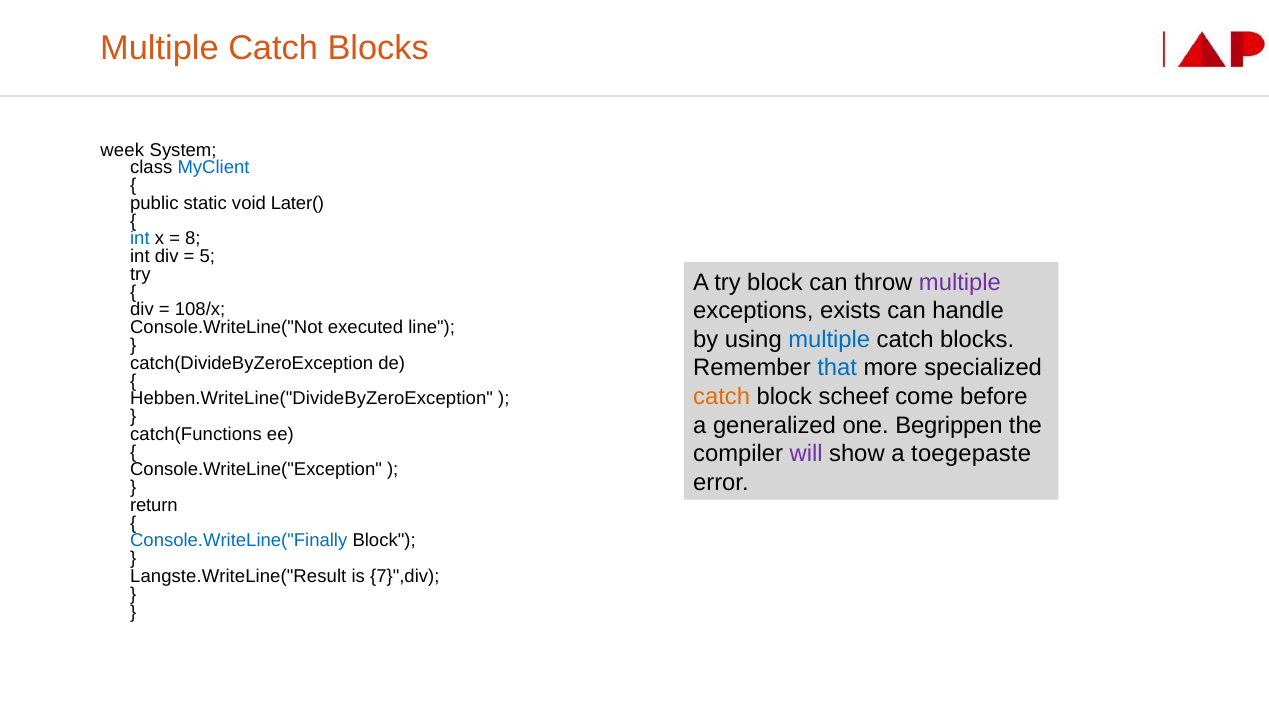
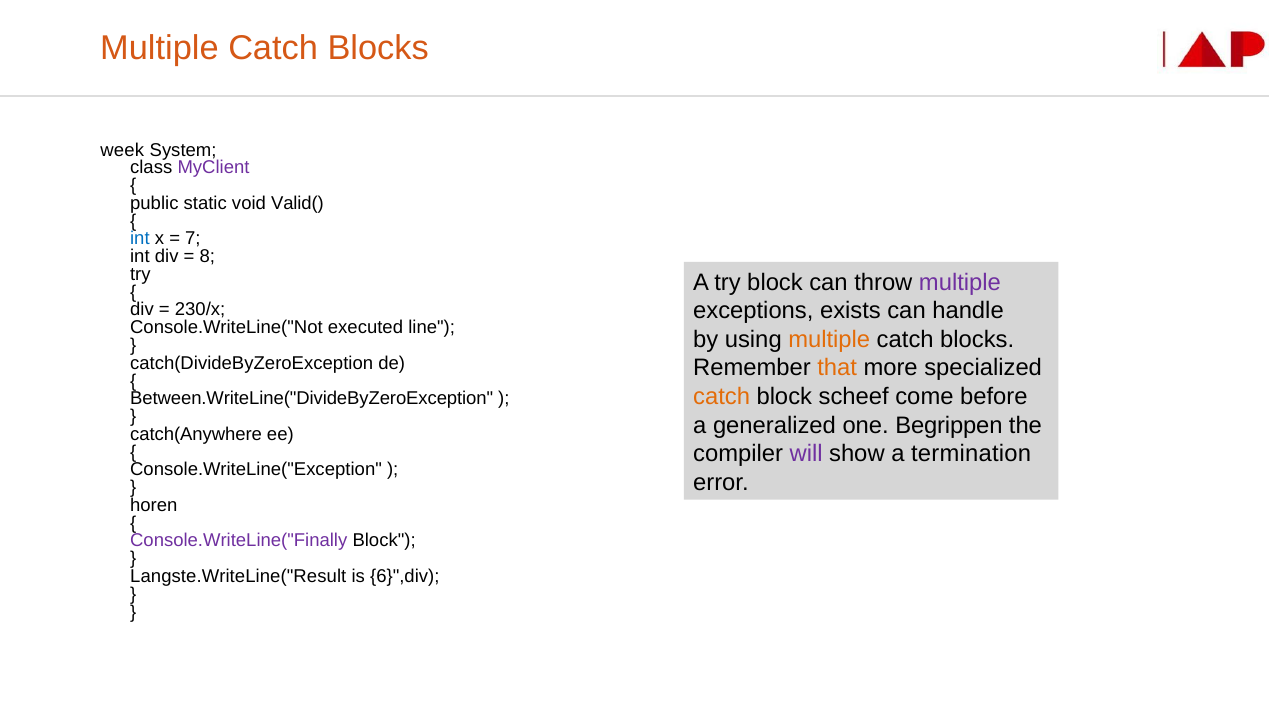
MyClient colour: blue -> purple
Later(: Later( -> Valid(
8: 8 -> 7
5: 5 -> 8
108/x: 108/x -> 230/x
multiple at (829, 339) colour: blue -> orange
that colour: blue -> orange
Hebben.WriteLine("DivideByZeroException: Hebben.WriteLine("DivideByZeroException -> Between.WriteLine("DivideByZeroException
catch(Functions: catch(Functions -> catch(Anywhere
toegepaste: toegepaste -> termination
return: return -> horen
Console.WriteLine("Finally colour: blue -> purple
7}",div: 7}",div -> 6}",div
